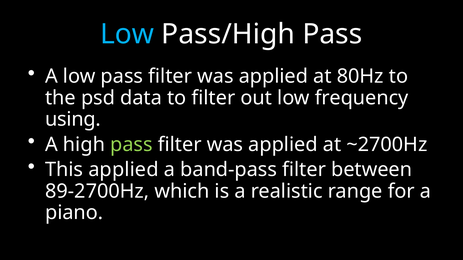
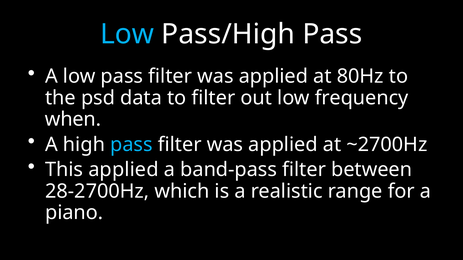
using: using -> when
pass at (131, 145) colour: light green -> light blue
89-2700Hz: 89-2700Hz -> 28-2700Hz
